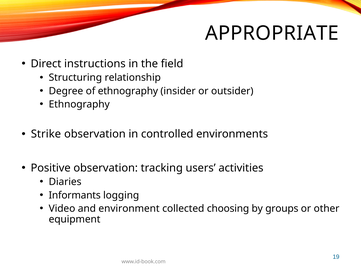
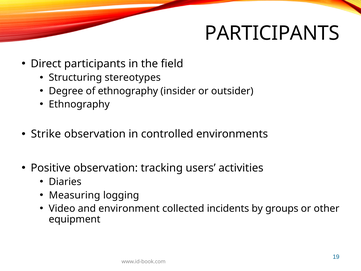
APPROPRIATE at (272, 33): APPROPRIATE -> PARTICIPANTS
Direct instructions: instructions -> participants
relationship: relationship -> stereotypes
Informants: Informants -> Measuring
choosing: choosing -> incidents
